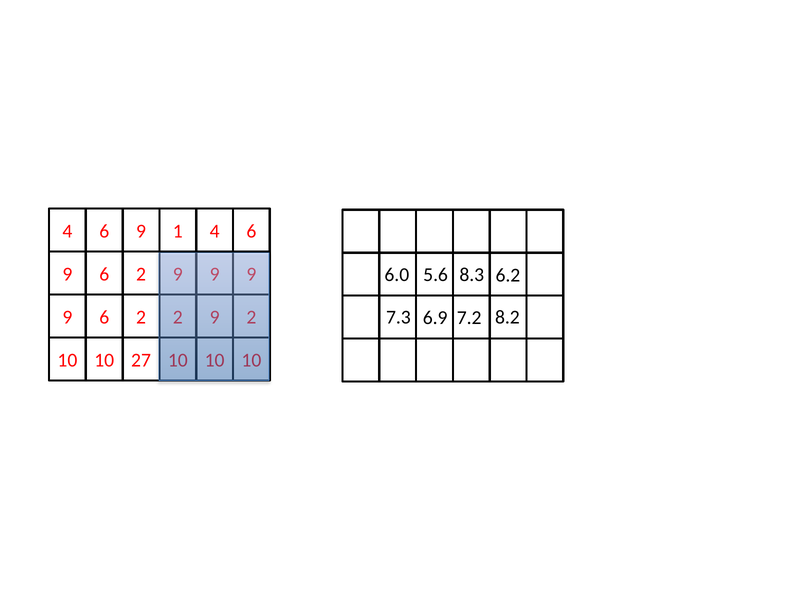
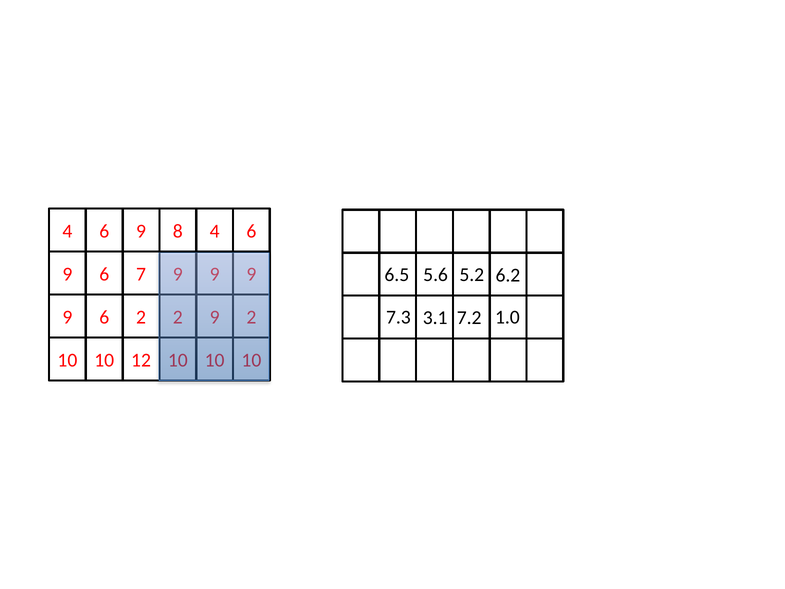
1: 1 -> 8
2 at (141, 274): 2 -> 7
6.0: 6.0 -> 6.5
8.3: 8.3 -> 5.2
6.9: 6.9 -> 3.1
8.2: 8.2 -> 1.0
27: 27 -> 12
